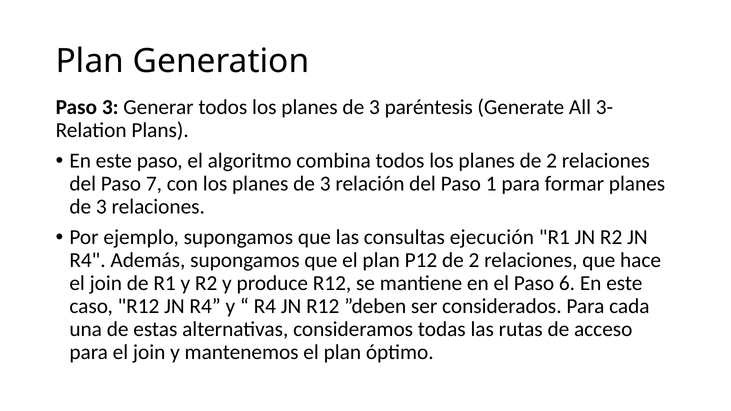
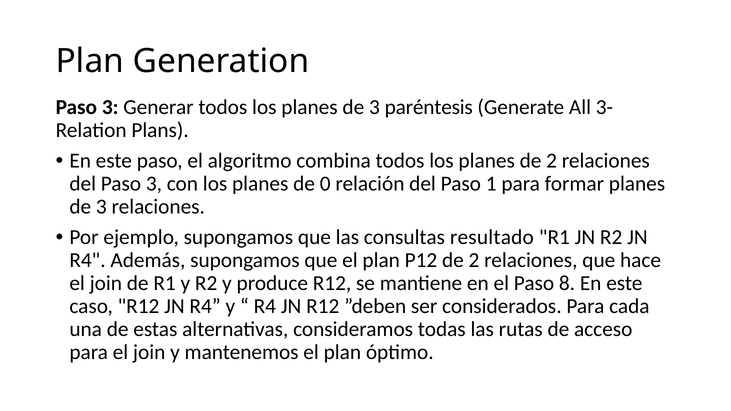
del Paso 7: 7 -> 3
3 at (325, 184): 3 -> 0
ejecución: ejecución -> resultado
6: 6 -> 8
